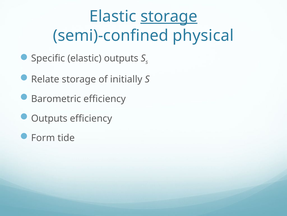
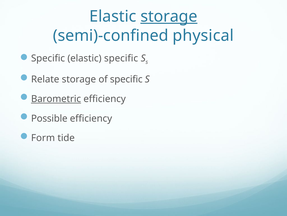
elastic outputs: outputs -> specific
of initially: initially -> specific
Barometric underline: none -> present
Outputs at (49, 118): Outputs -> Possible
